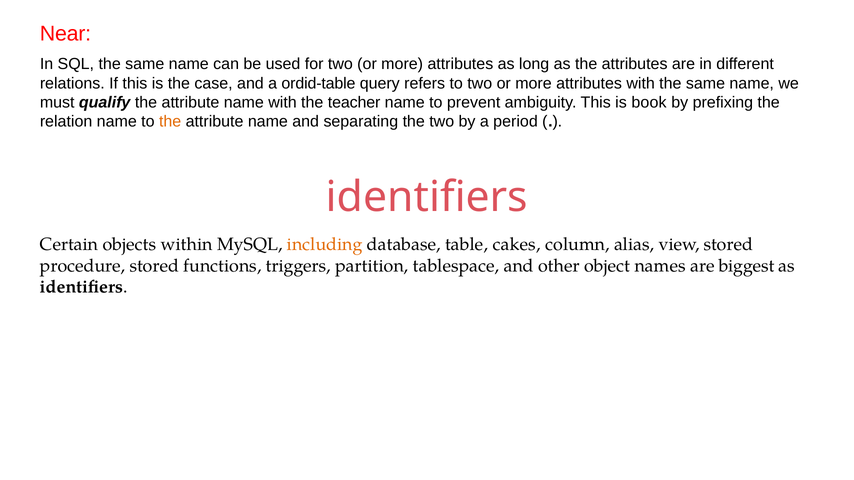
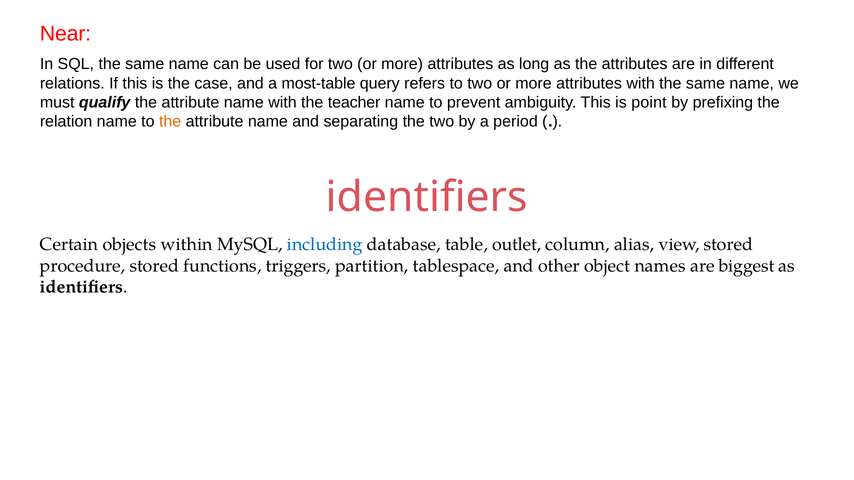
ordid-table: ordid-table -> most-table
book: book -> point
including colour: orange -> blue
cakes: cakes -> outlet
